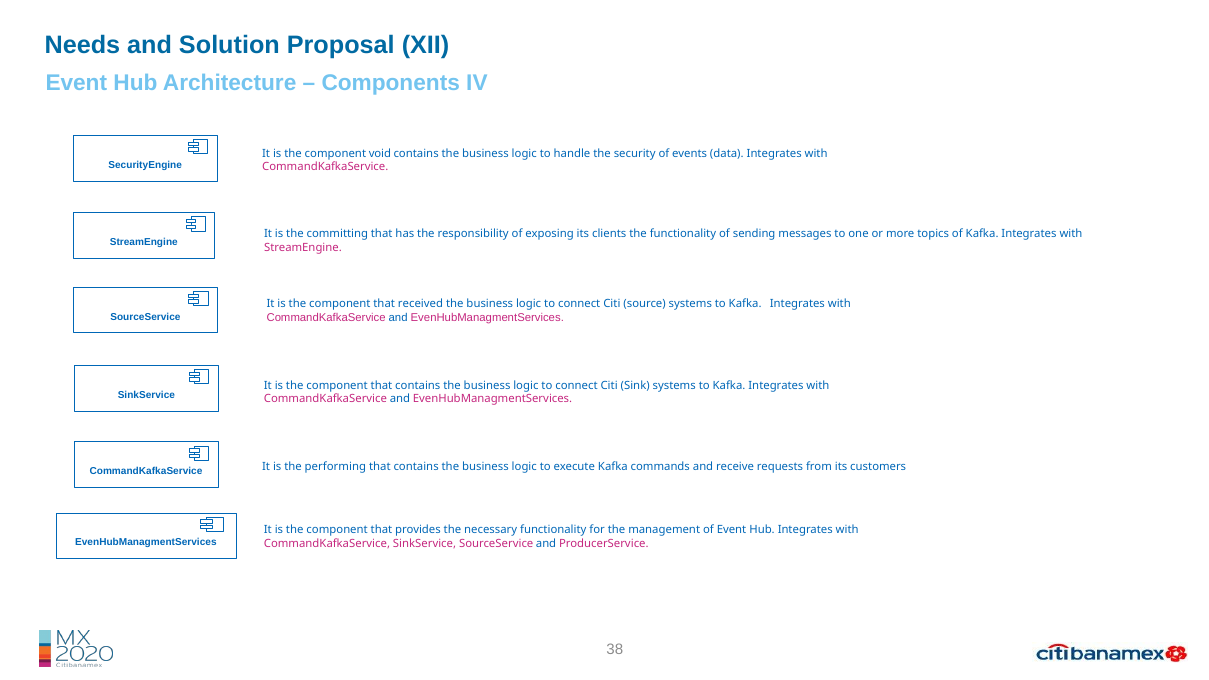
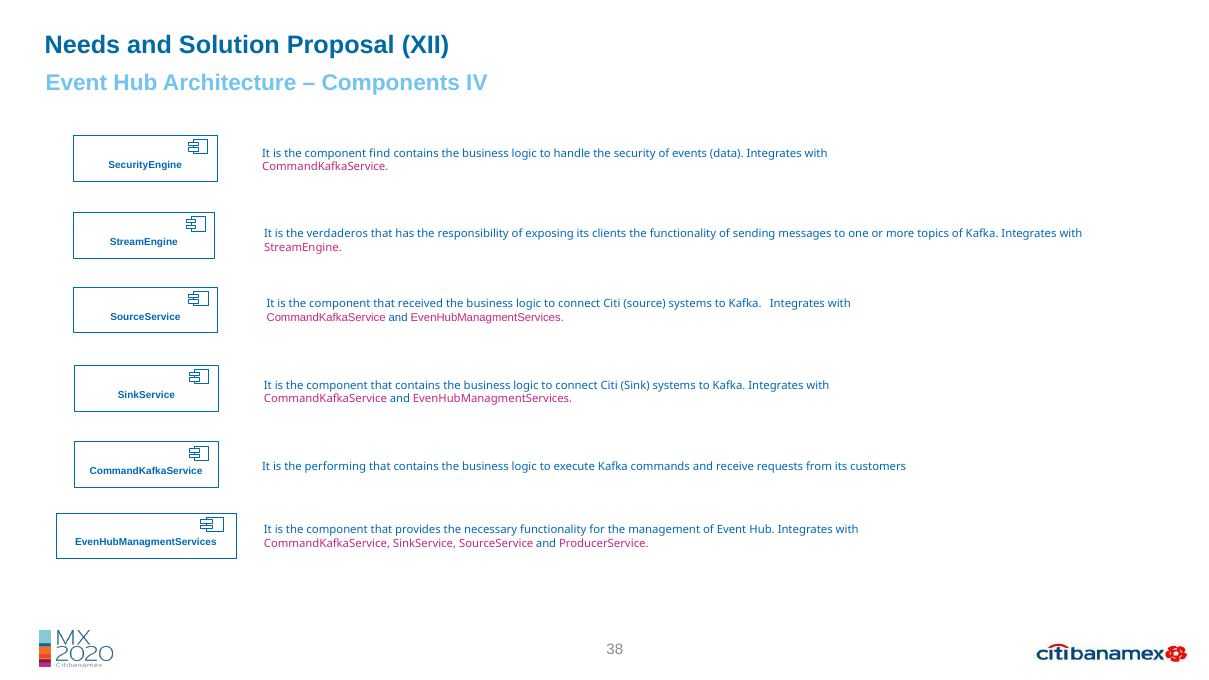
void: void -> find
committing: committing -> verdaderos
